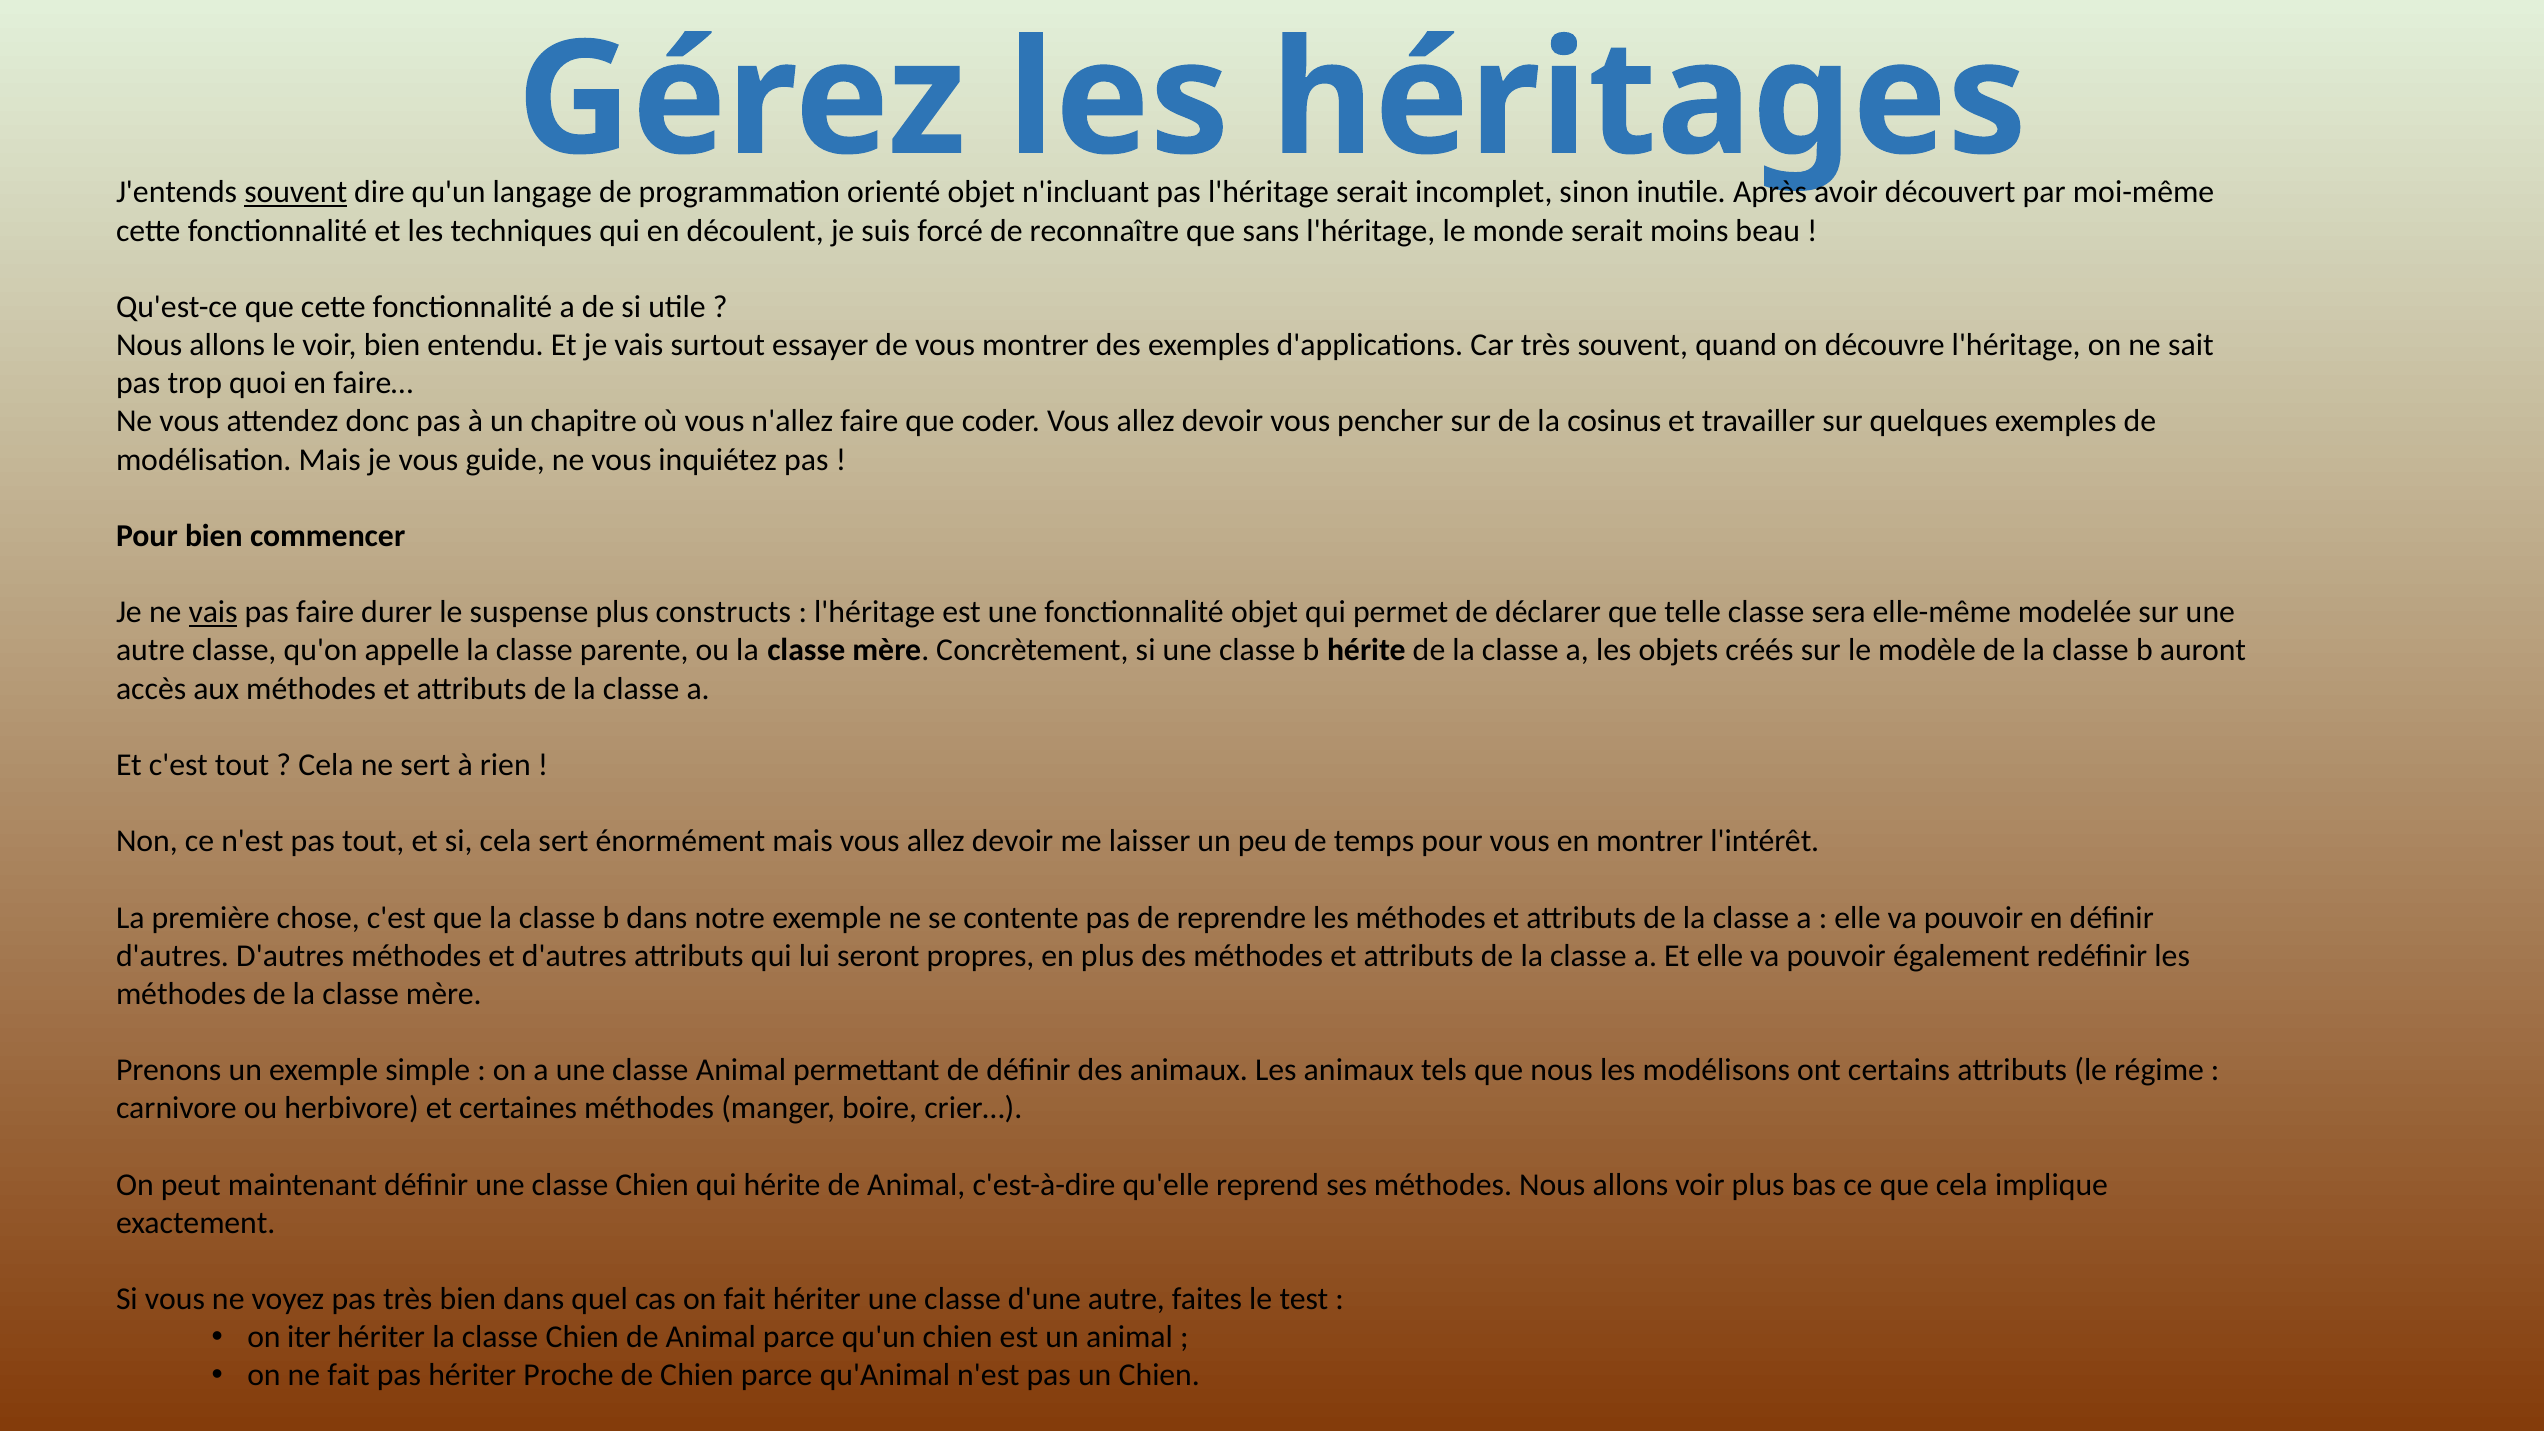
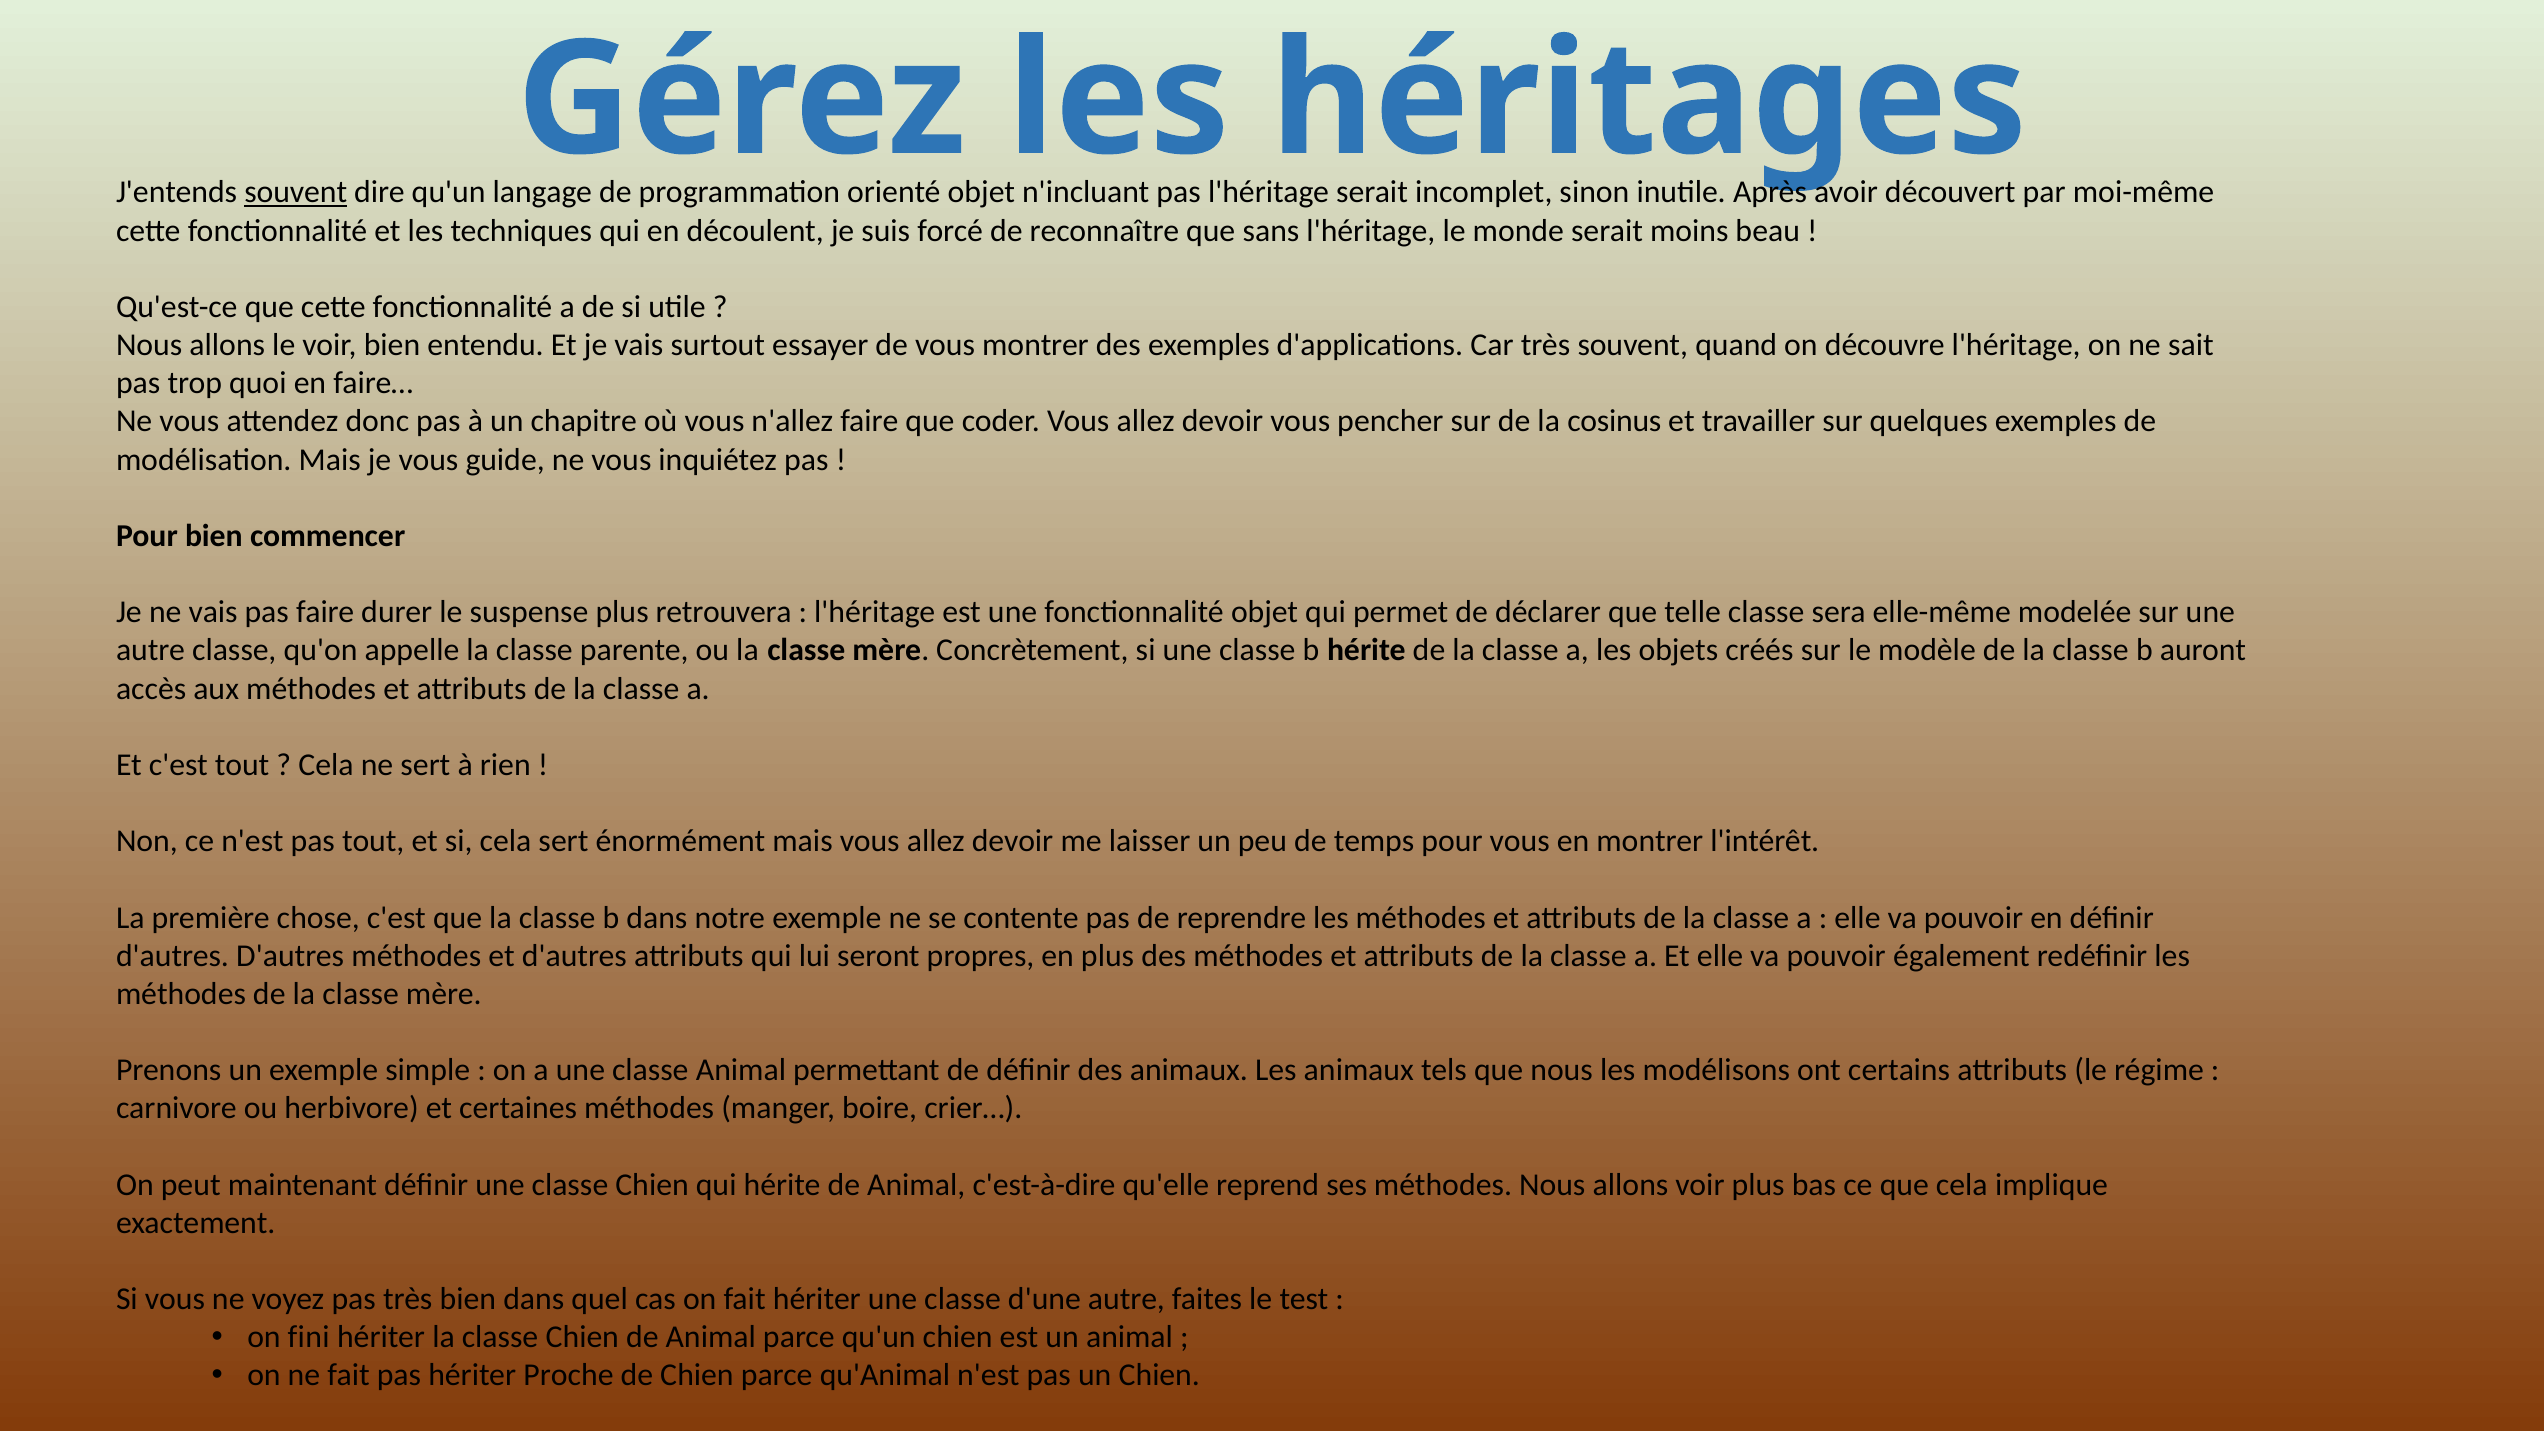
vais at (213, 612) underline: present -> none
constructs: constructs -> retrouvera
iter: iter -> fini
